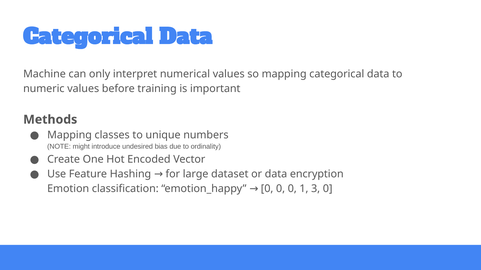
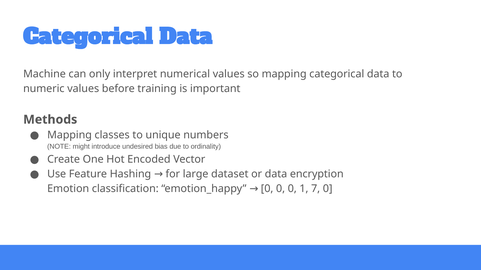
3: 3 -> 7
